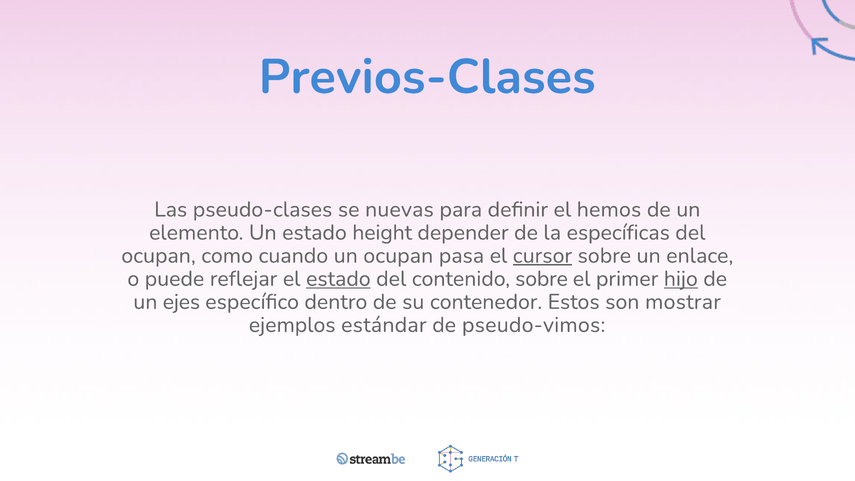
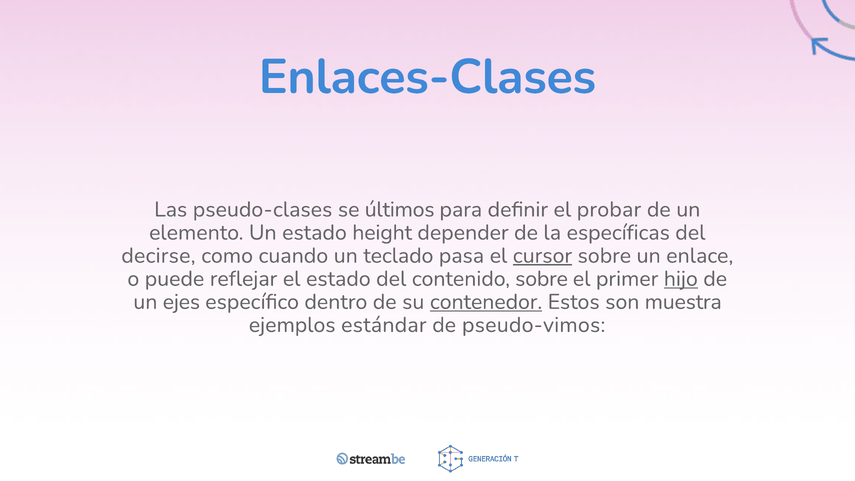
Previos-Clases: Previos-Clases -> Enlaces-Clases
nuevas: nuevas -> últimos
hemos: hemos -> probar
ocupan at (159, 256): ocupan -> decirse
un ocupan: ocupan -> teclado
estado at (338, 279) underline: present -> none
contenedor underline: none -> present
mostrar: mostrar -> muestra
